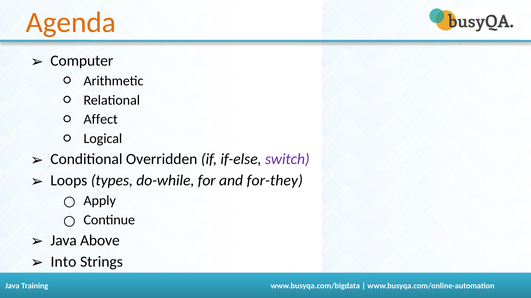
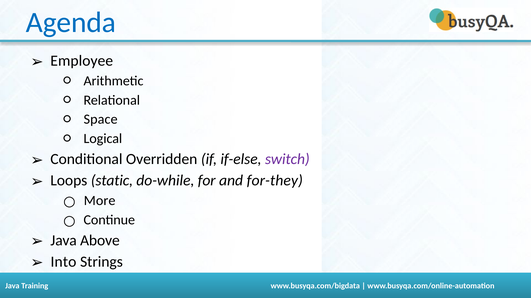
Agenda colour: orange -> blue
Computer: Computer -> Employee
Affect: Affect -> Space
types: types -> static
Apply: Apply -> More
